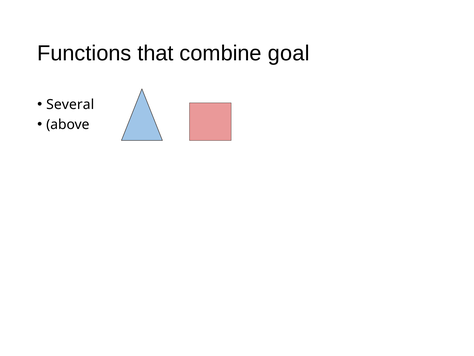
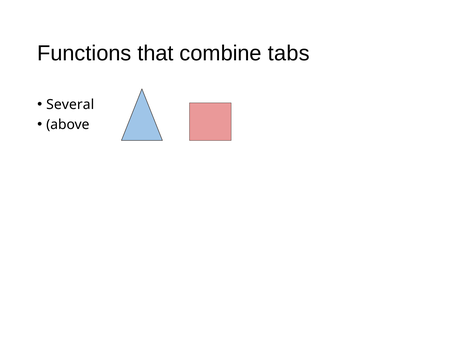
goal: goal -> tabs
